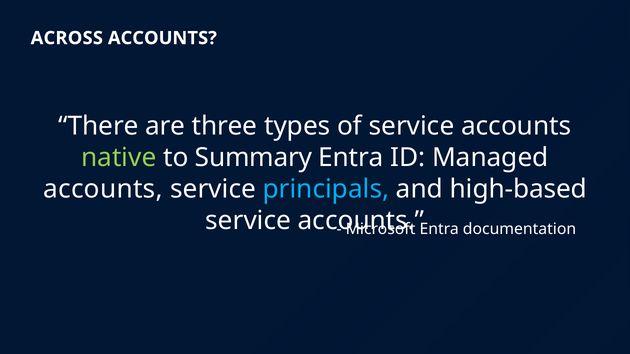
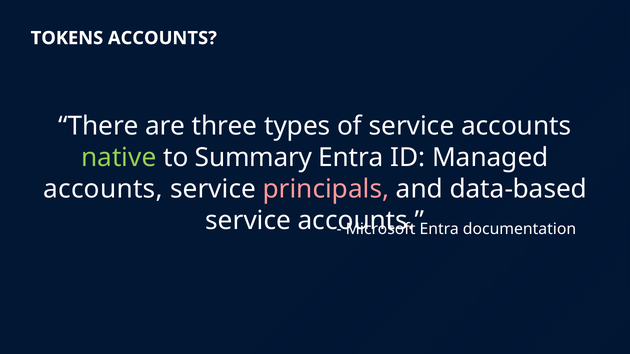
ACROSS: ACROSS -> TOKENS
principals colour: light blue -> pink
high-based: high-based -> data-based
